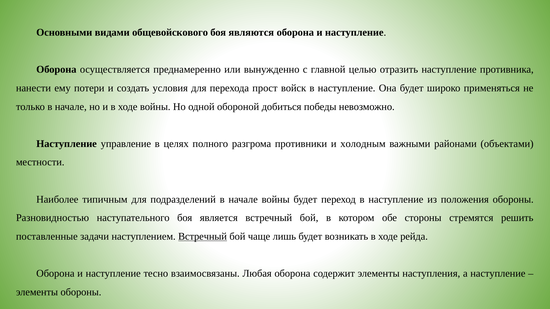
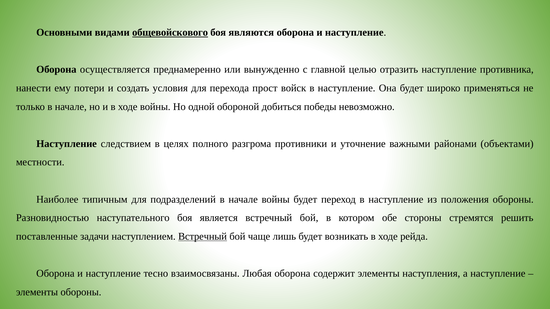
общевойскового underline: none -> present
управление: управление -> следствием
холодным: холодным -> уточнение
